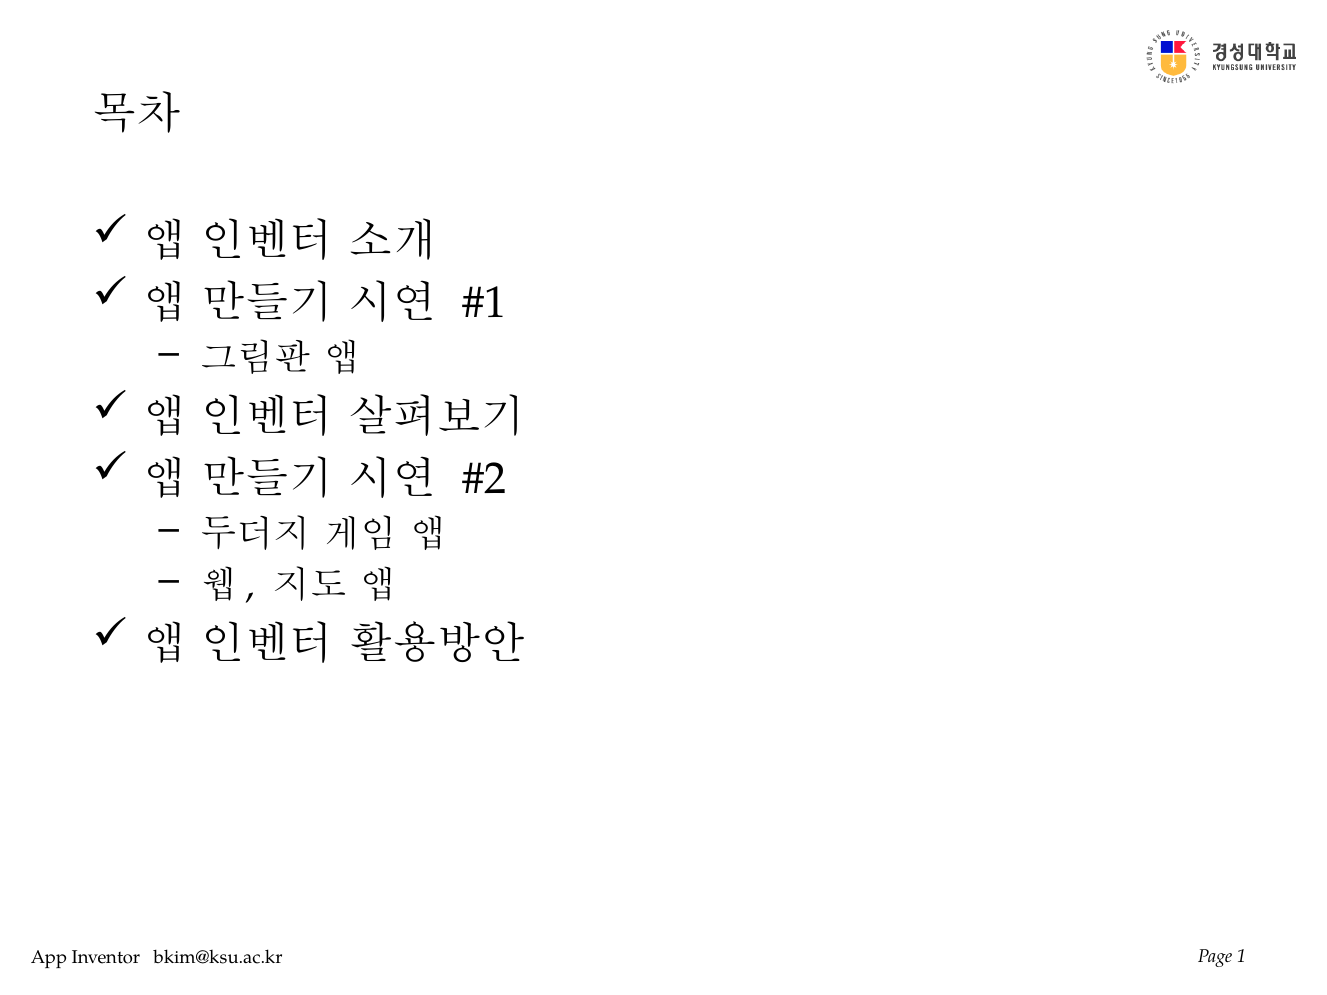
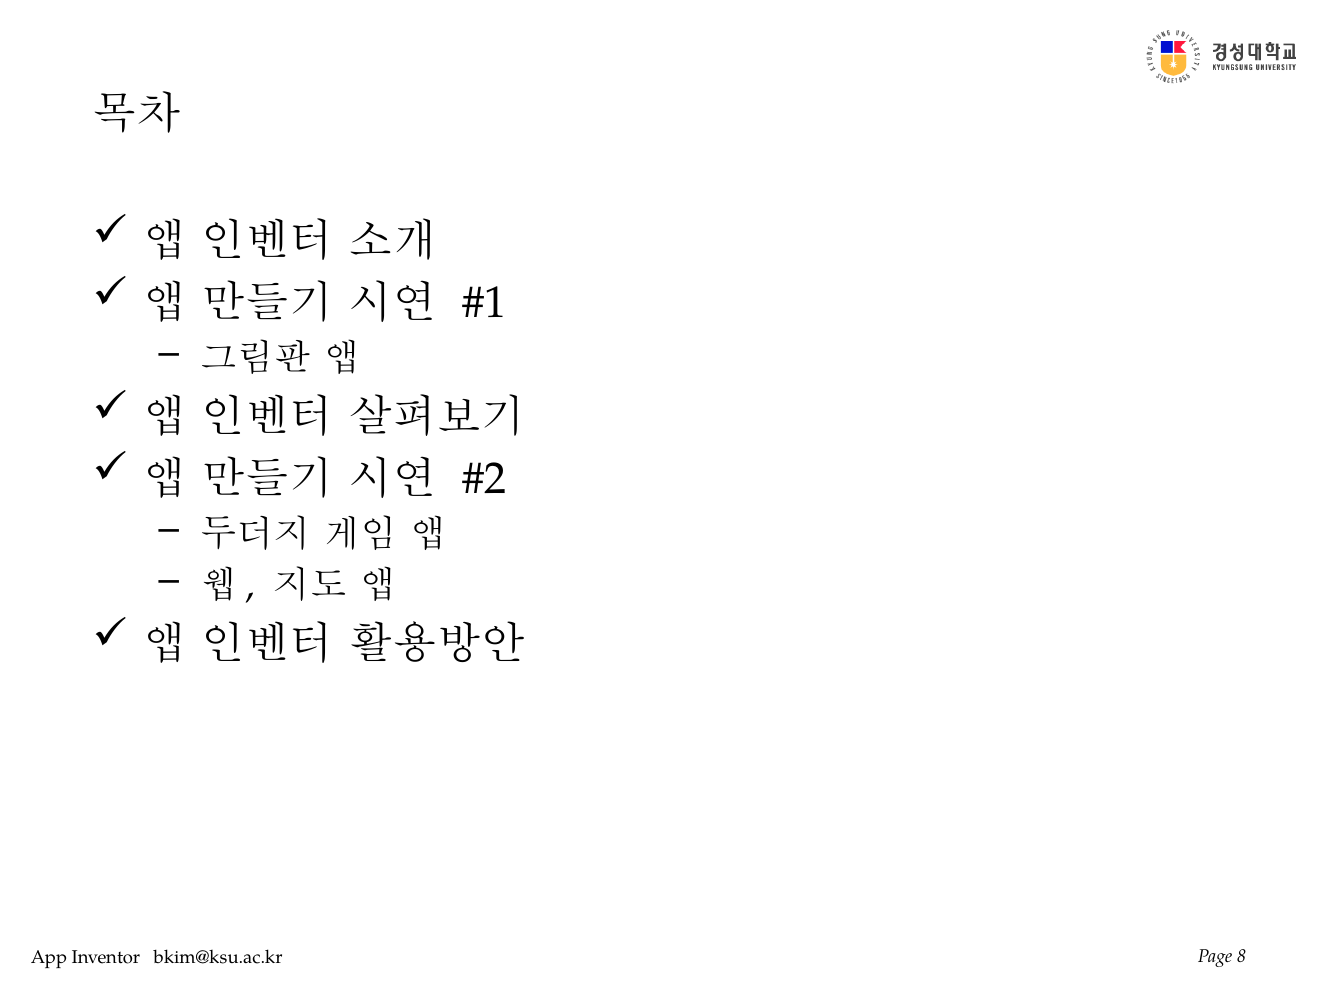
1: 1 -> 8
